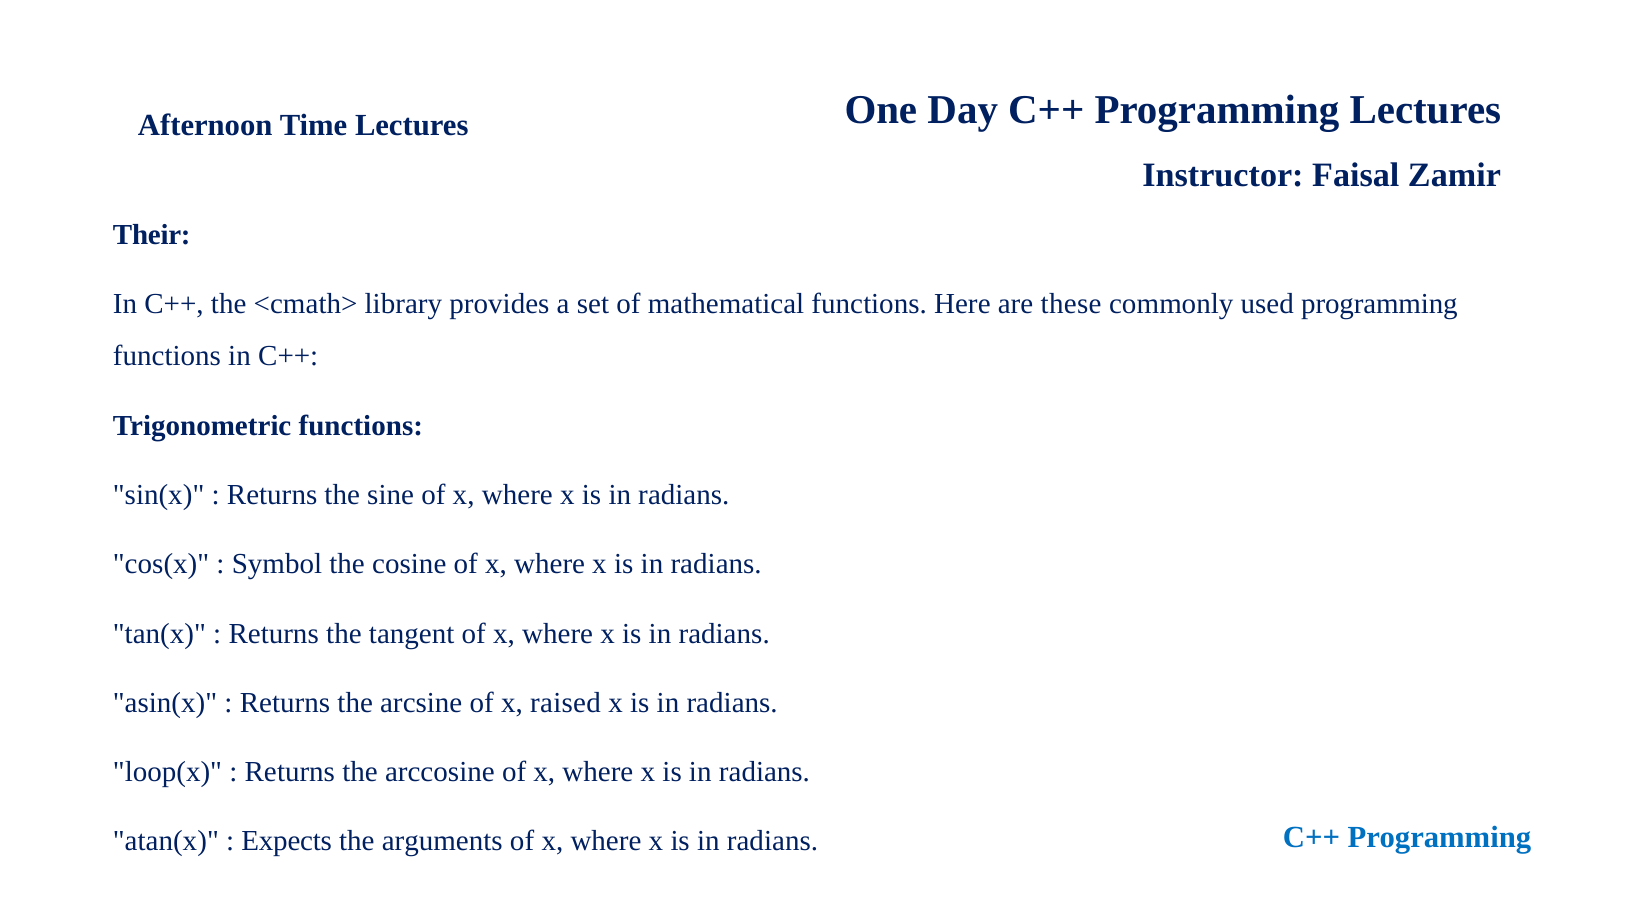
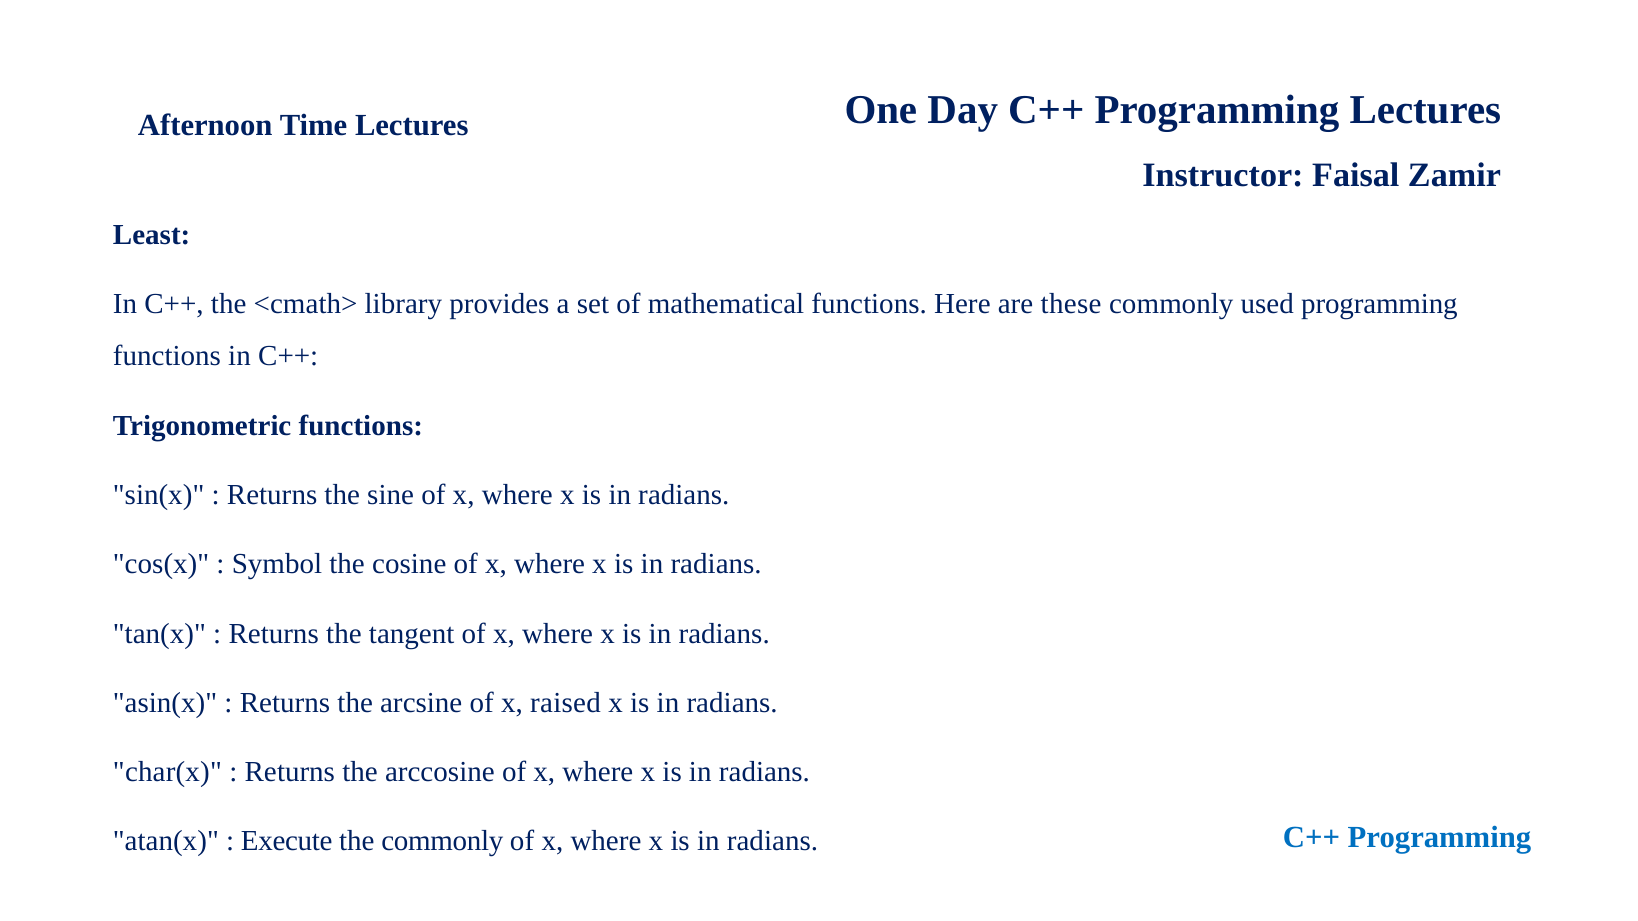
Their: Their -> Least
loop(x: loop(x -> char(x
Expects: Expects -> Execute
the arguments: arguments -> commonly
